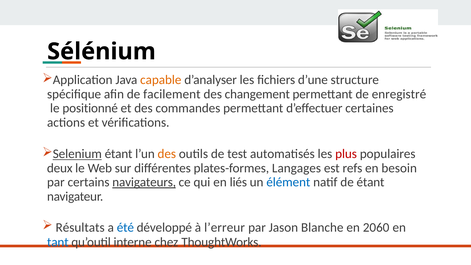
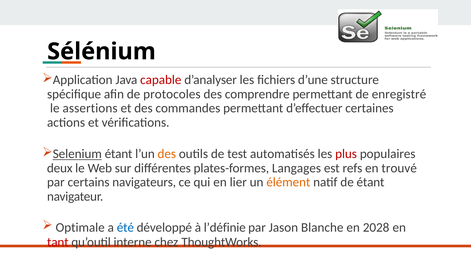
capable colour: orange -> red
facilement: facilement -> protocoles
changement: changement -> comprendre
positionné: positionné -> assertions
besoin: besoin -> trouvé
navigateurs underline: present -> none
liés: liés -> lier
élément colour: blue -> orange
Résultats: Résultats -> Optimale
l’erreur: l’erreur -> l’définie
2060: 2060 -> 2028
tant colour: blue -> red
